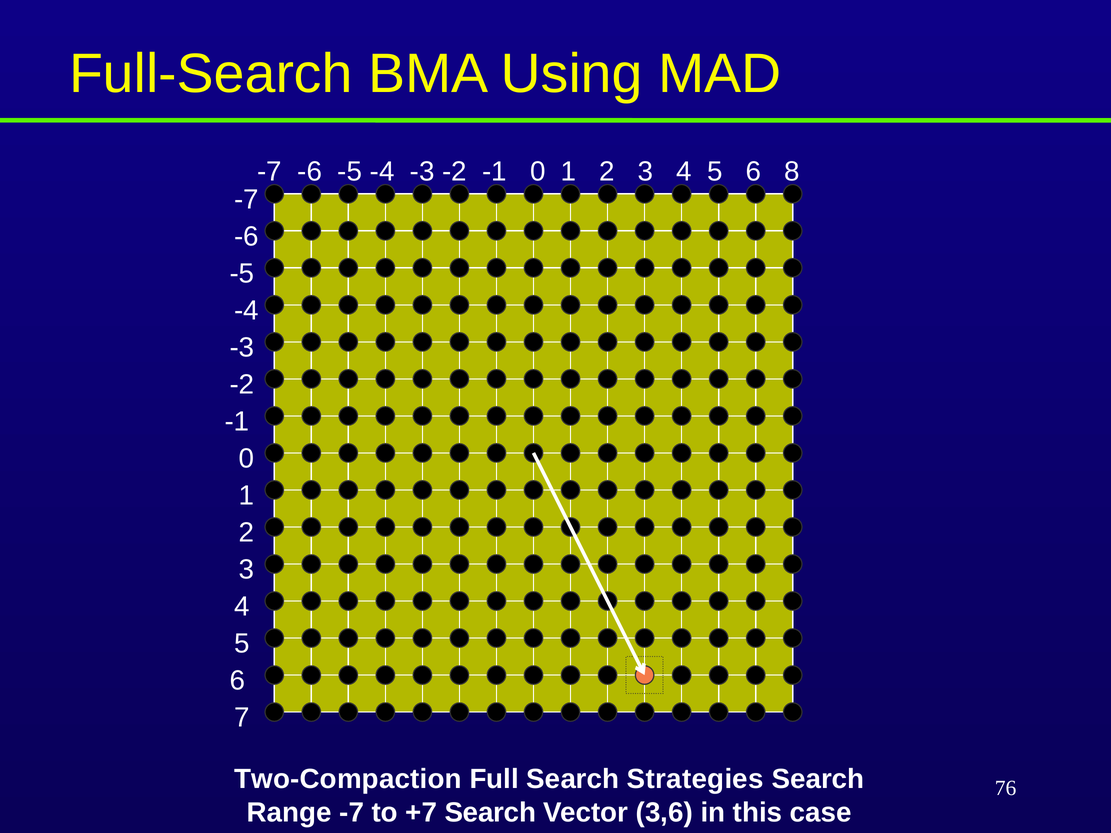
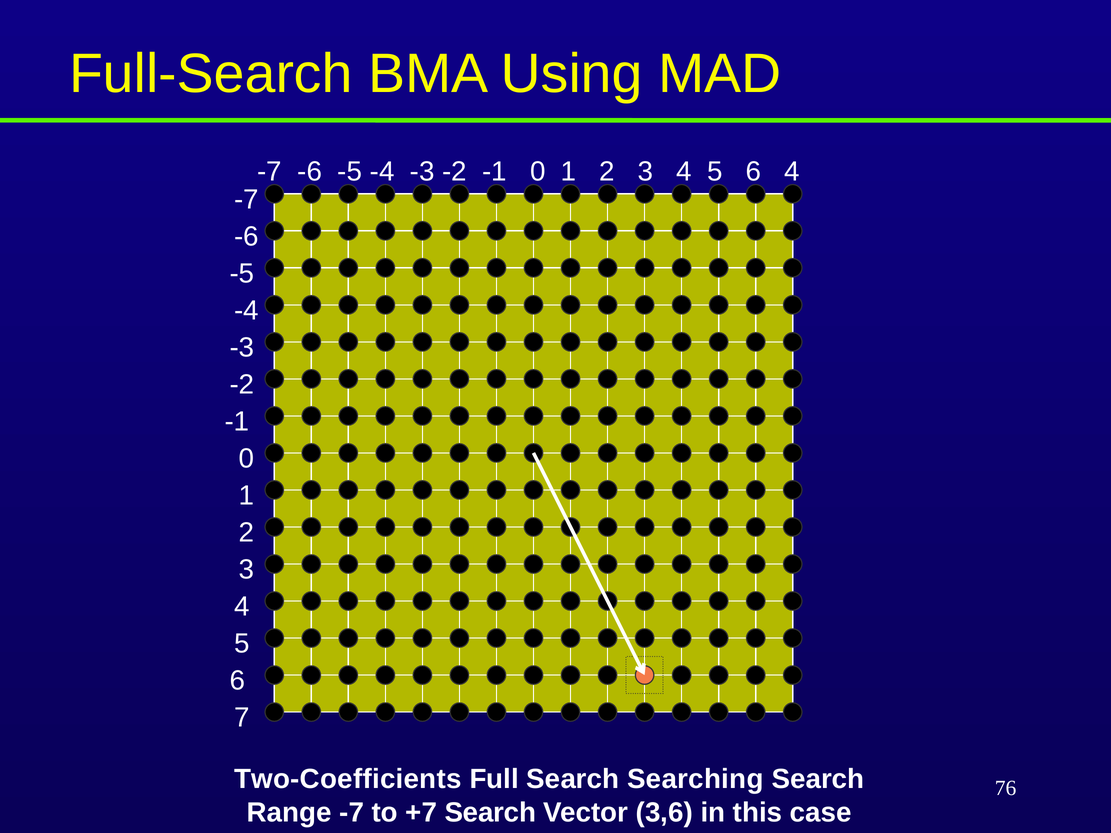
6 8: 8 -> 4
Two-Compaction: Two-Compaction -> Two-Coefficients
Strategies: Strategies -> Searching
